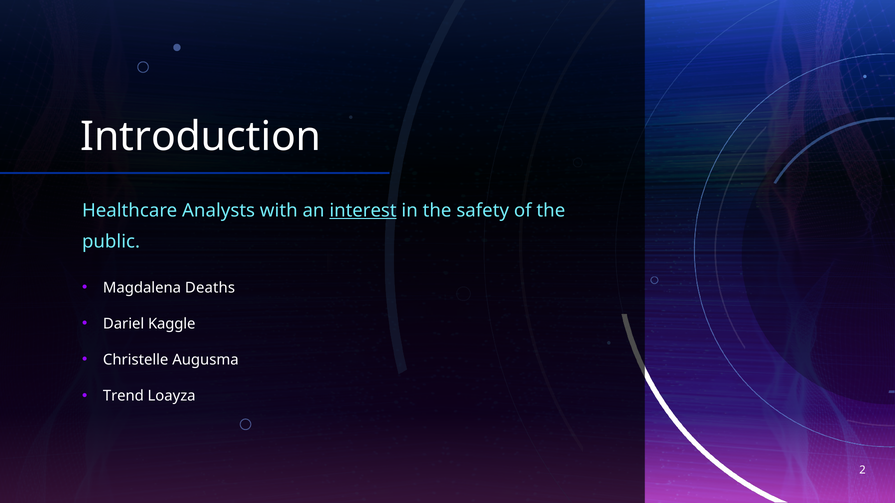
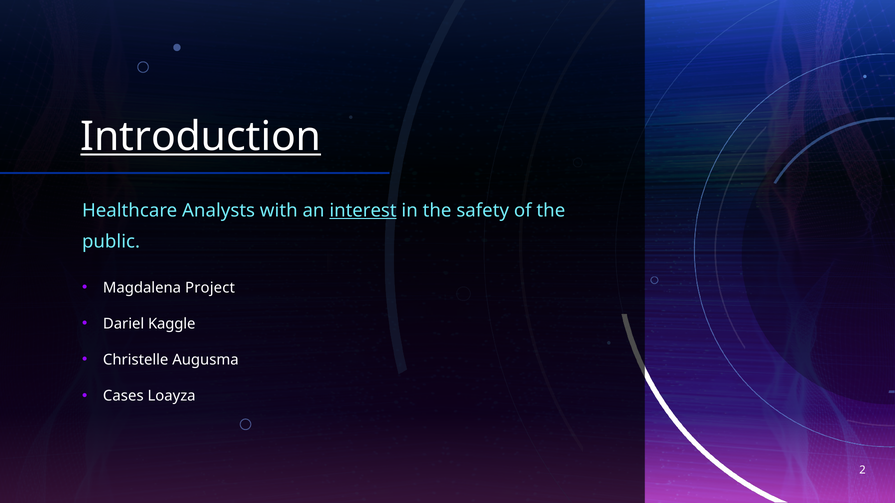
Introduction underline: none -> present
Deaths: Deaths -> Project
Trend: Trend -> Cases
